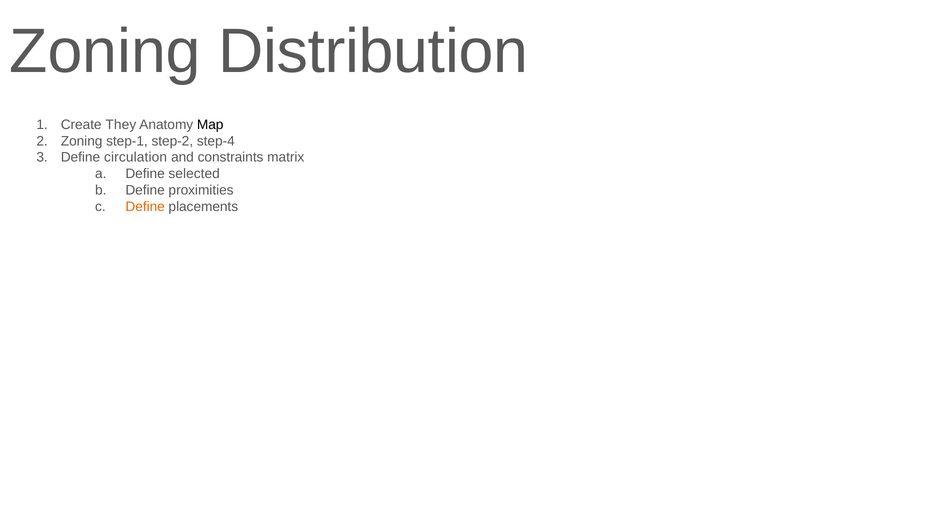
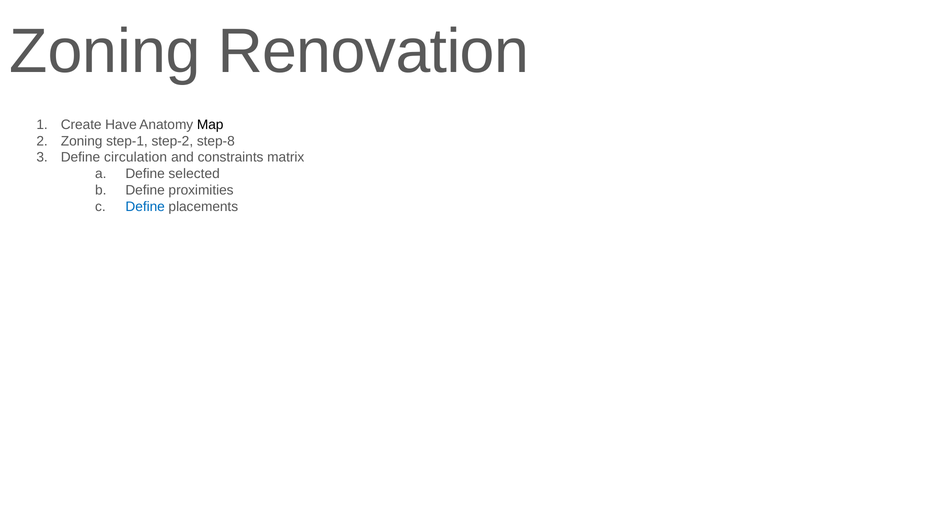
Distribution: Distribution -> Renovation
They: They -> Have
step-4: step-4 -> step-8
Define at (145, 207) colour: orange -> blue
